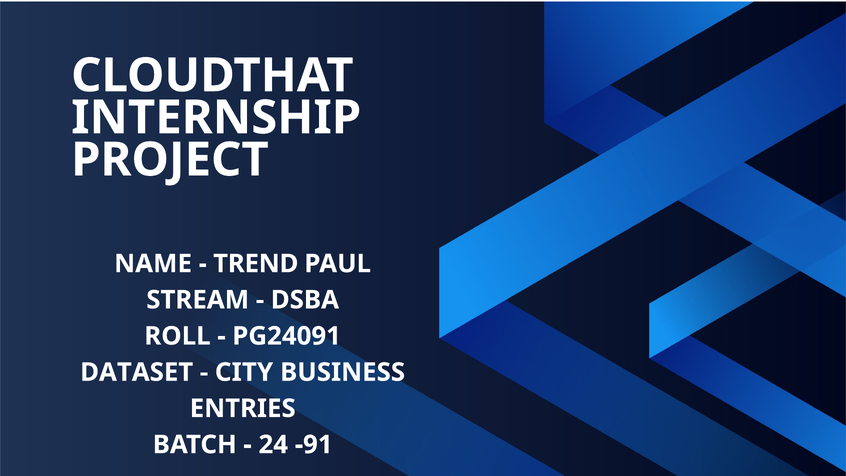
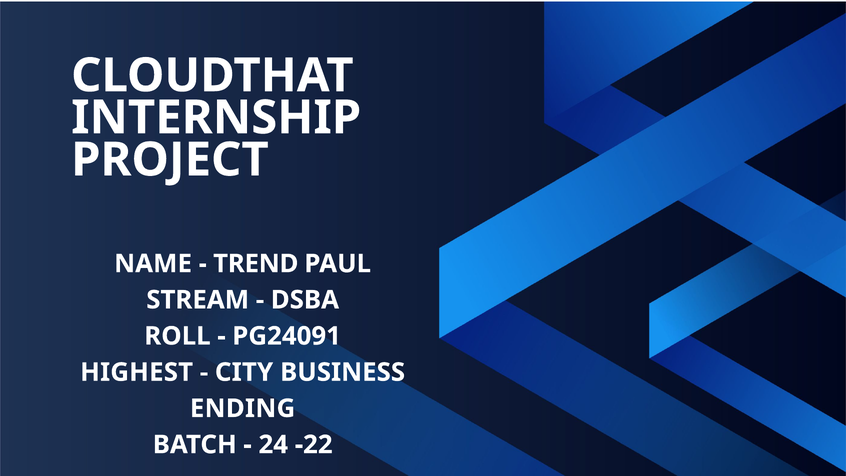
DATASET: DATASET -> HIGHEST
ENTRIES: ENTRIES -> ENDING
-91: -91 -> -22
